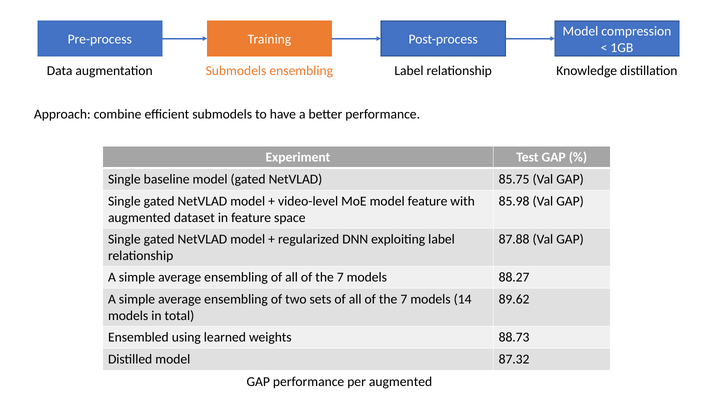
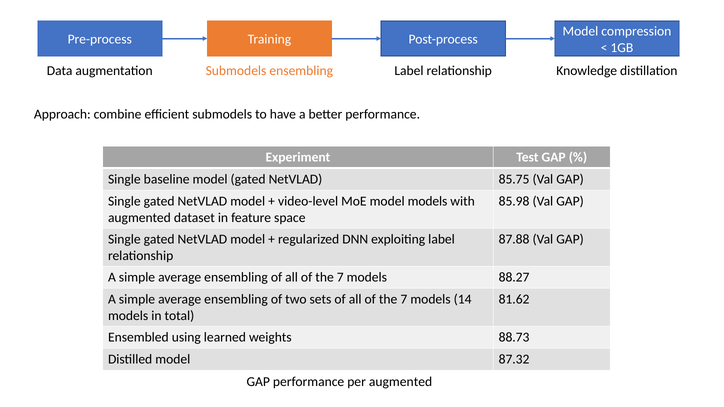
model feature: feature -> models
89.62: 89.62 -> 81.62
